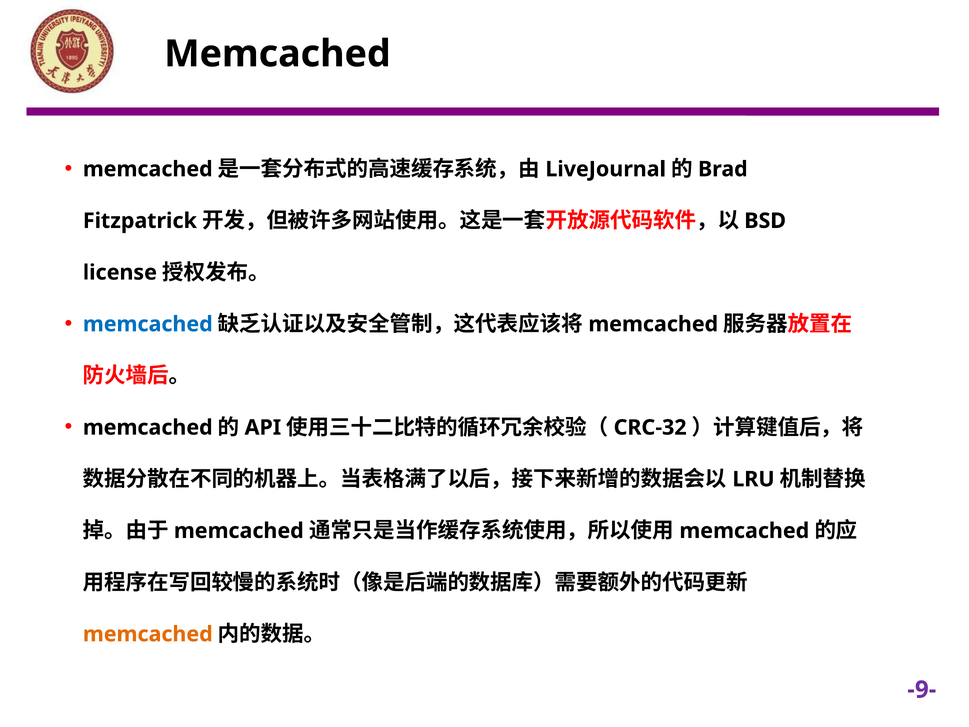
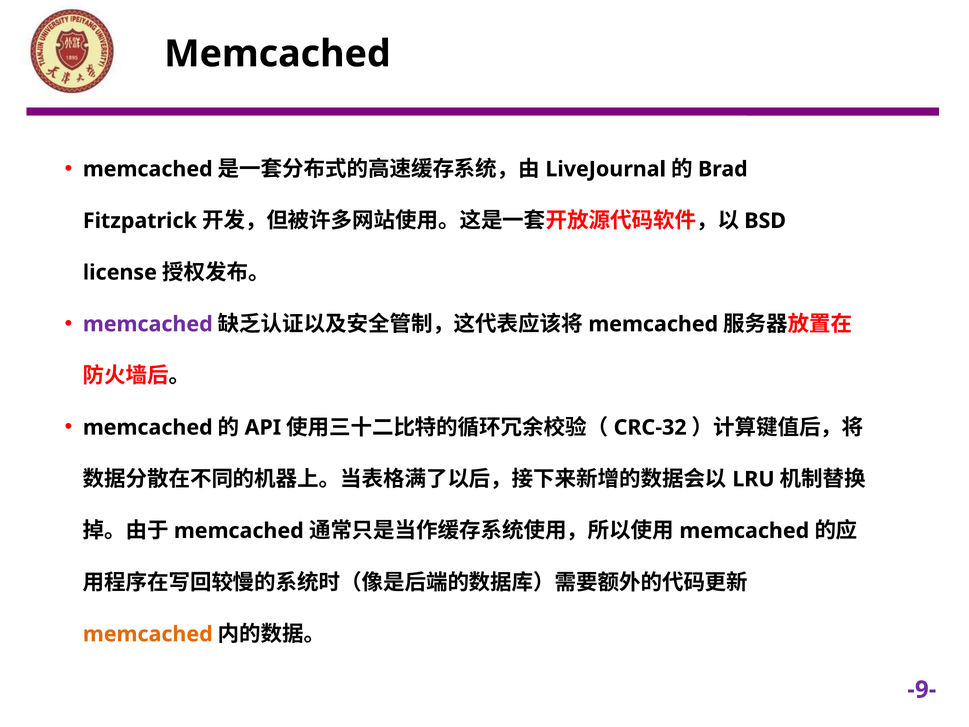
memcached at (148, 324) colour: blue -> purple
